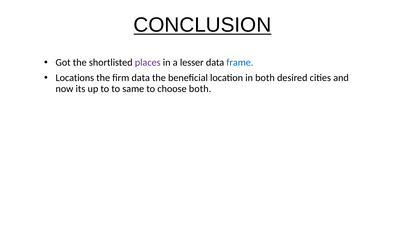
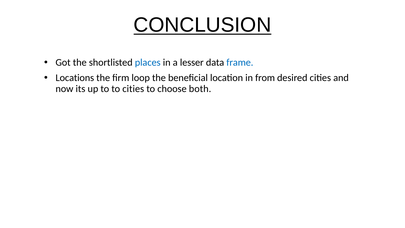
places colour: purple -> blue
firm data: data -> loop
in both: both -> from
to same: same -> cities
